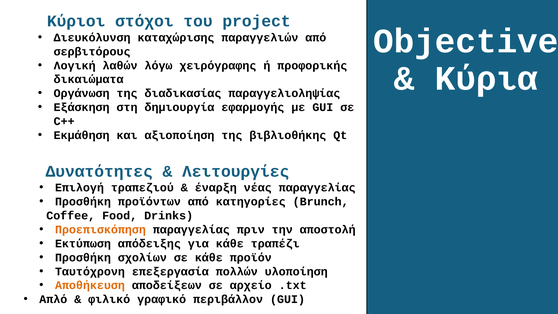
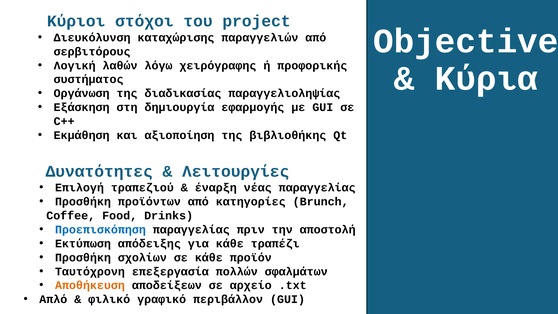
δικαιώματα: δικαιώματα -> συστήματος
Προεπισκόπηση colour: orange -> blue
υλοποίηση: υλοποίηση -> σφαλμάτων
